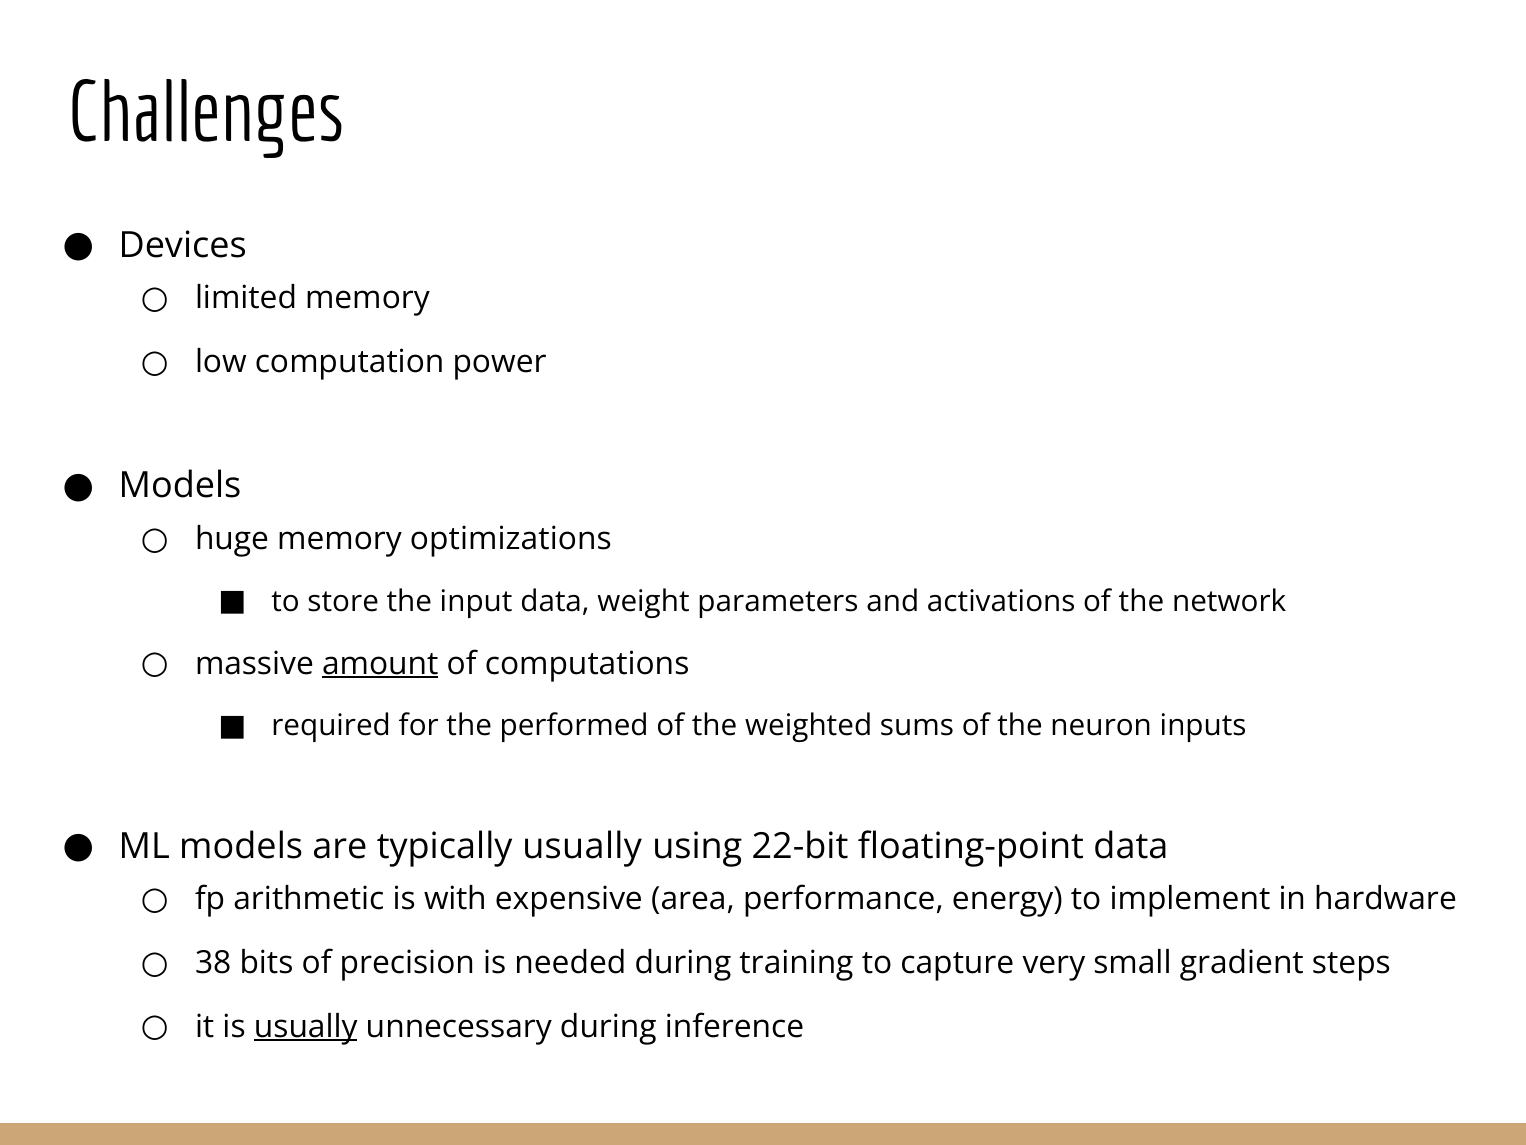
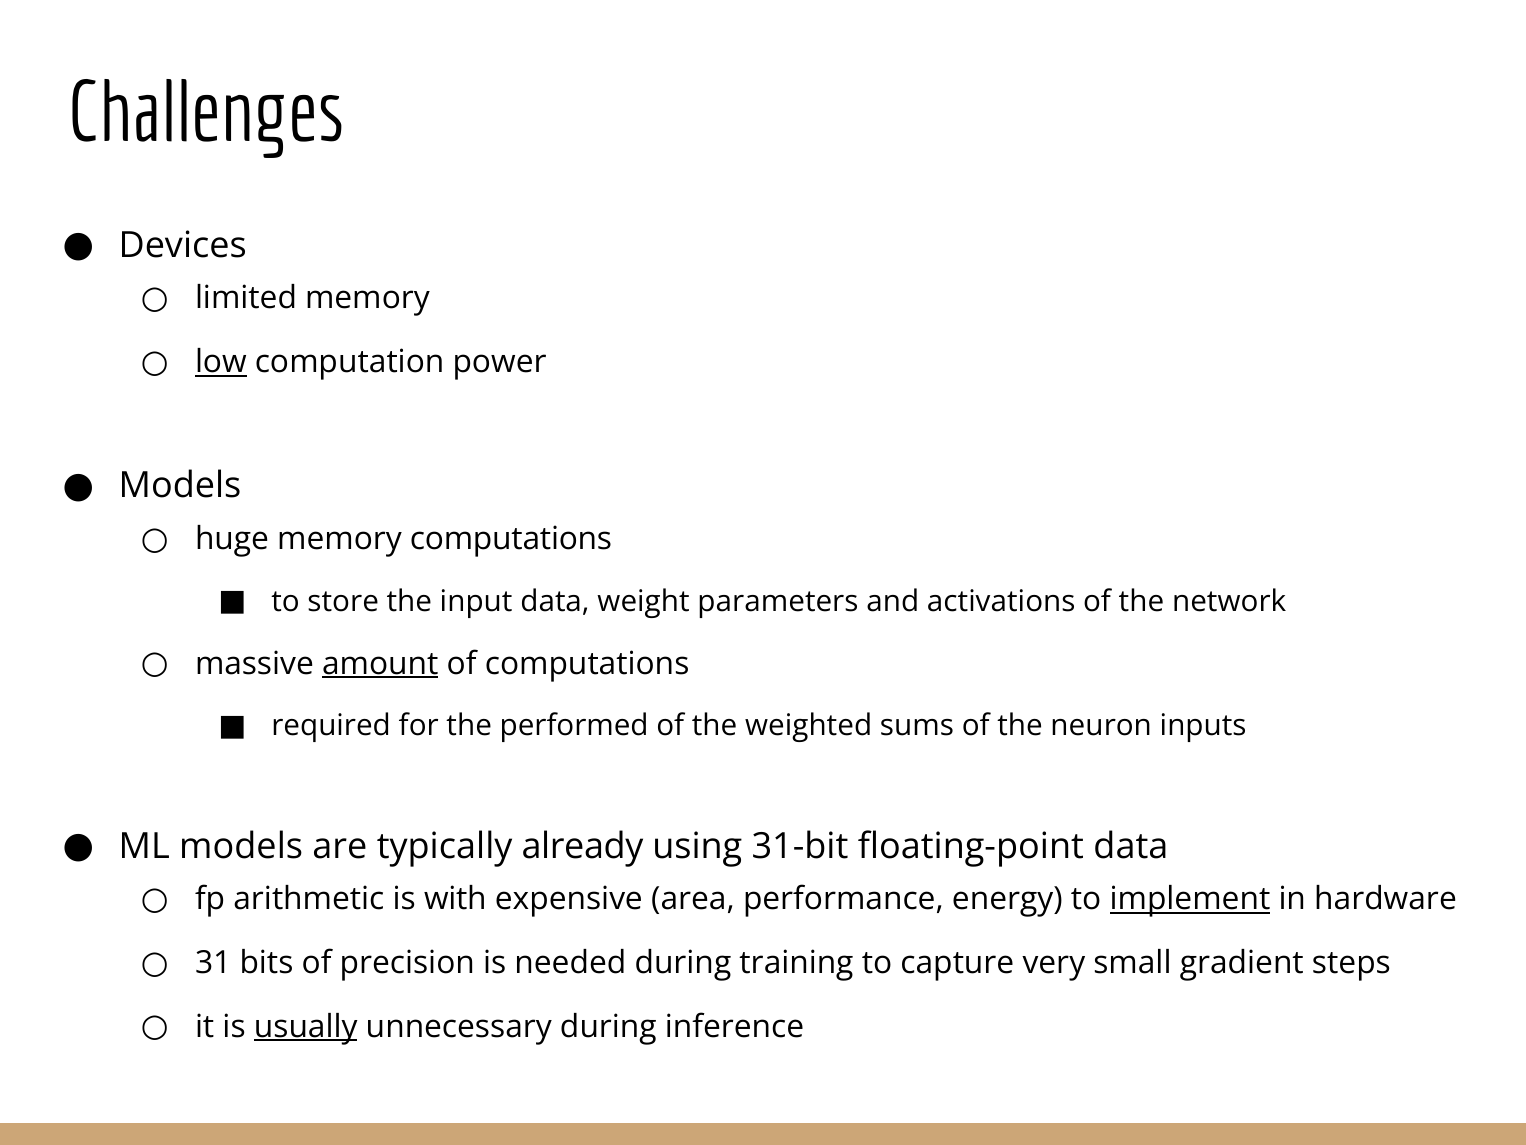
low underline: none -> present
memory optimizations: optimizations -> computations
typically usually: usually -> already
22-bit: 22-bit -> 31-bit
implement underline: none -> present
38: 38 -> 31
